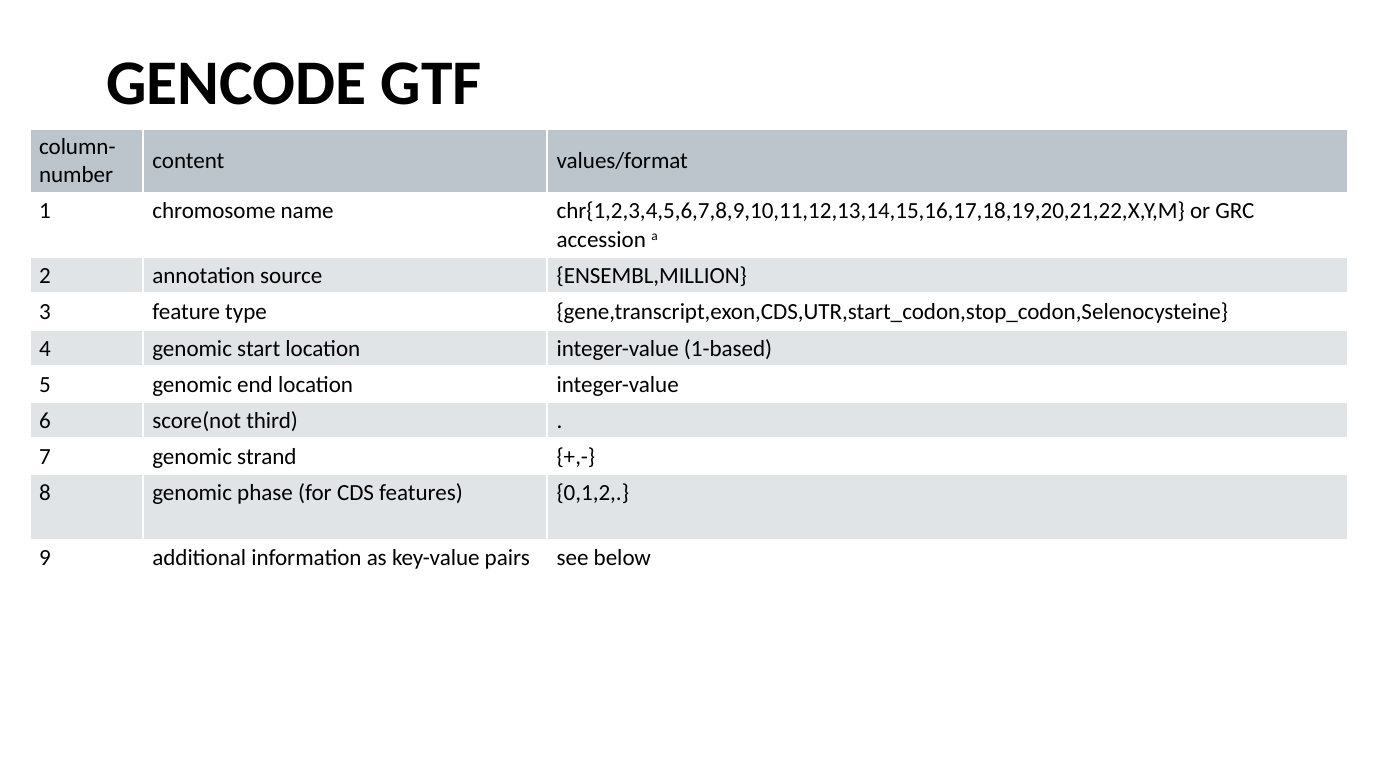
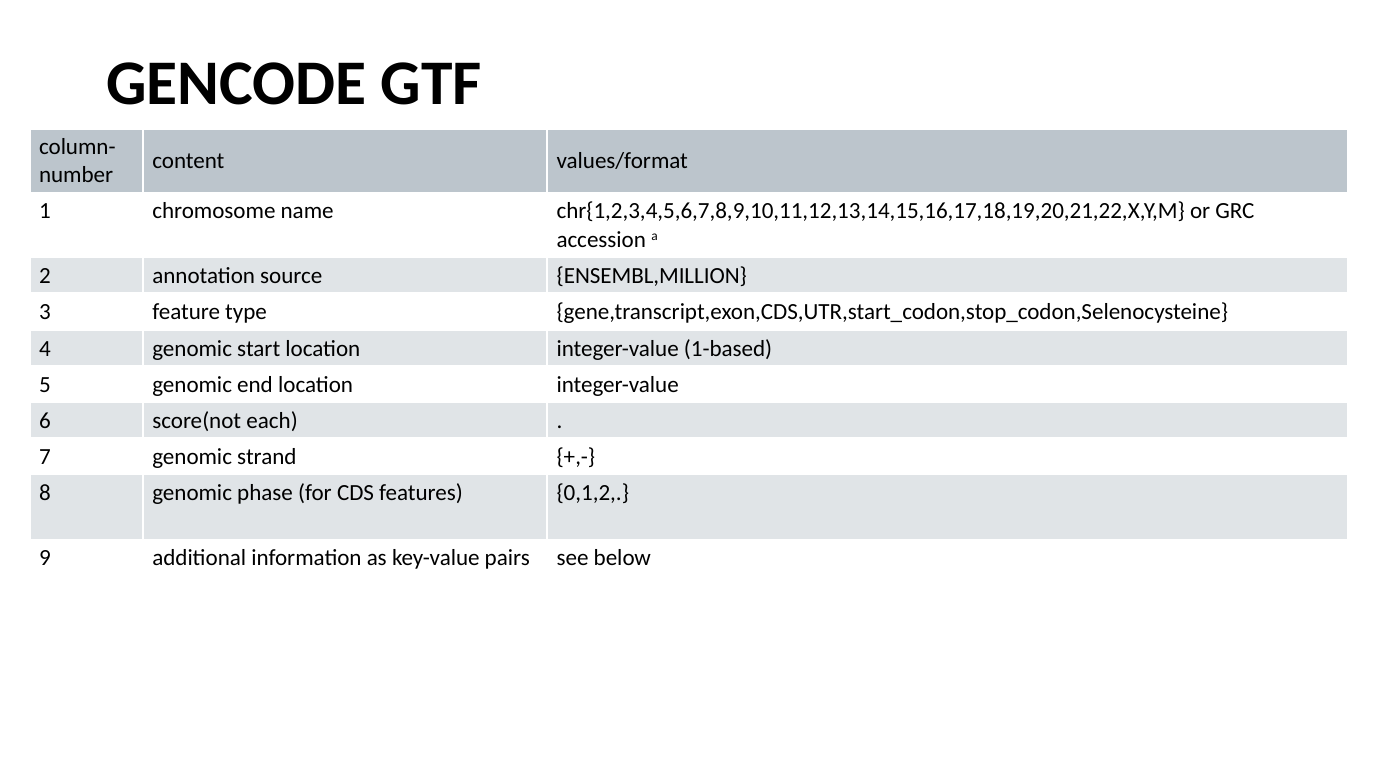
third: third -> each
